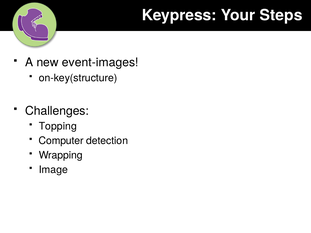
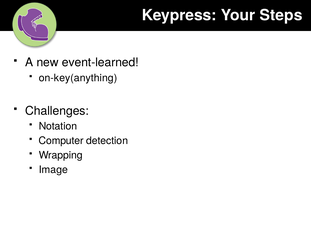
event-images: event-images -> event-learned
on-key(structure: on-key(structure -> on-key(anything
Topping: Topping -> Notation
